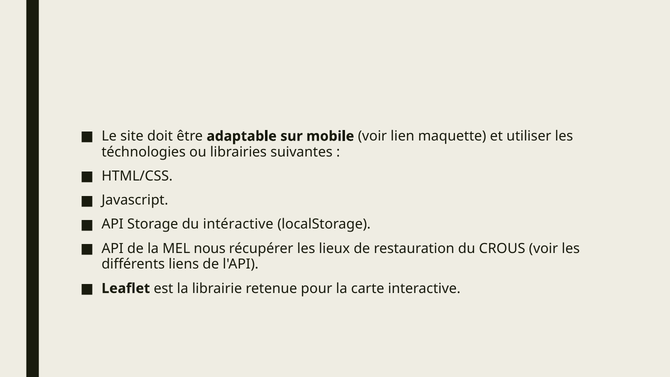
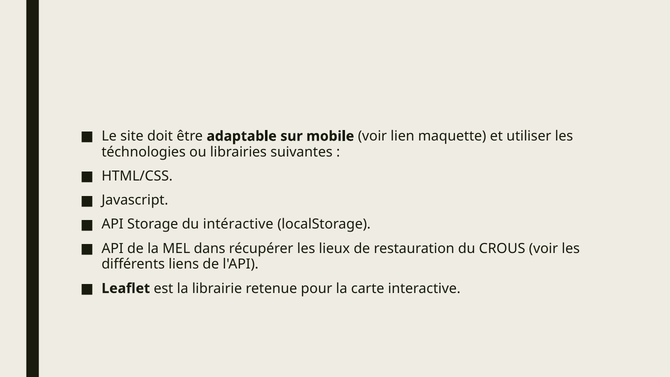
nous: nous -> dans
